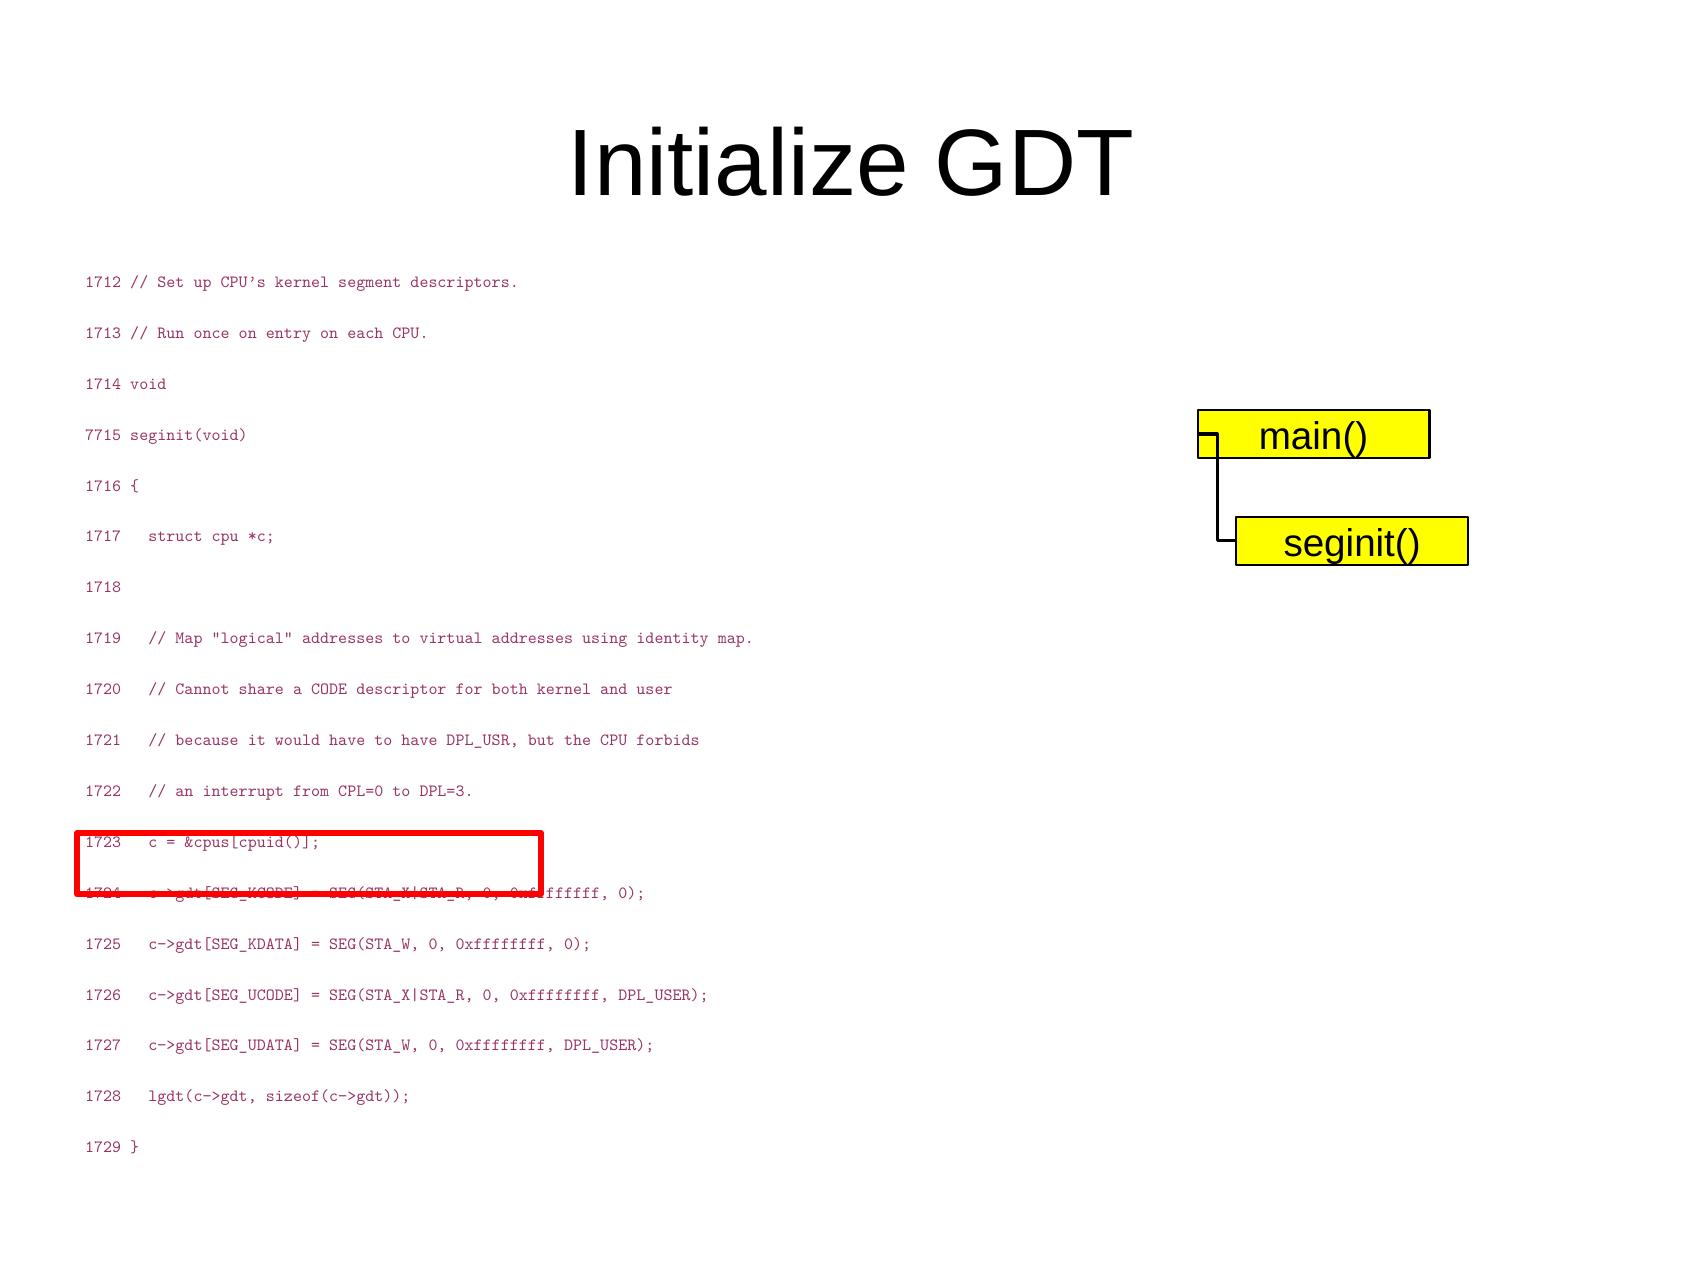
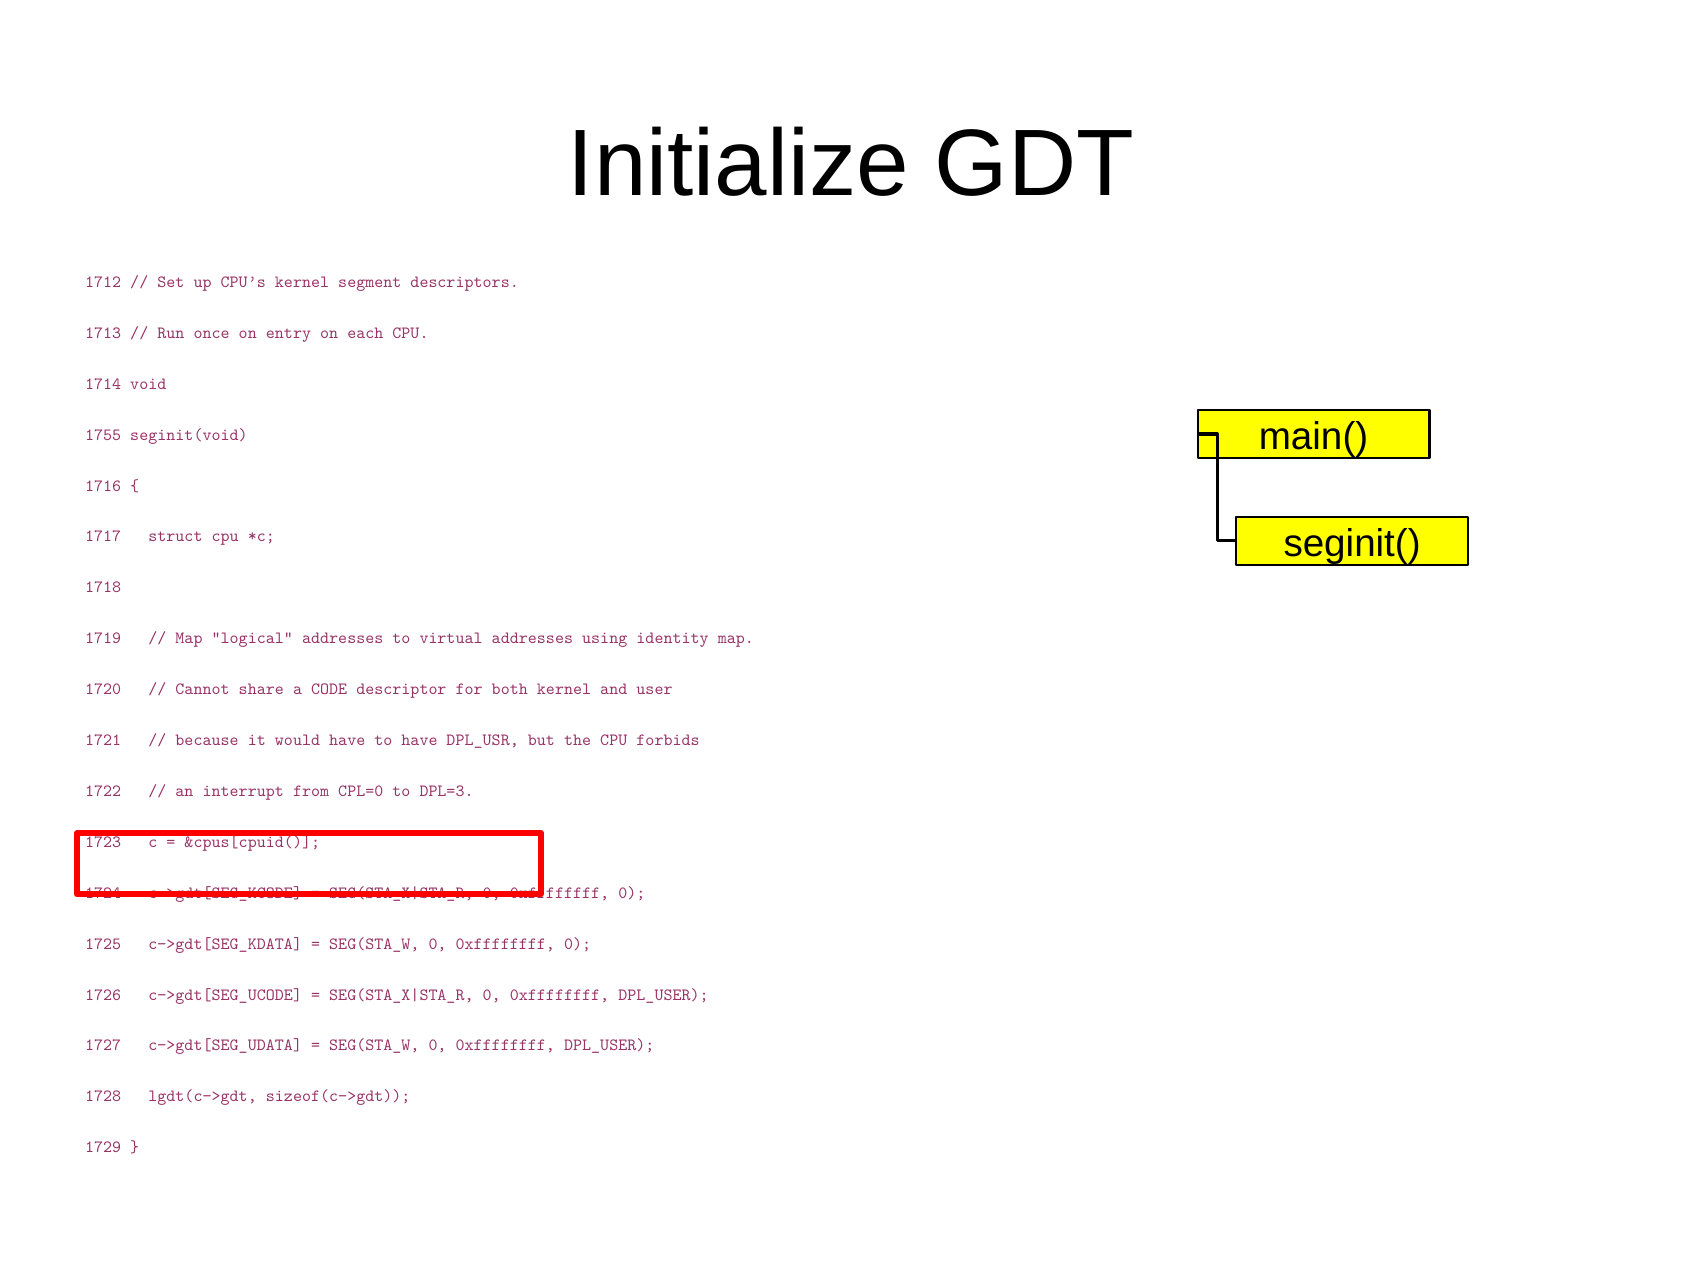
7715: 7715 -> 1755
